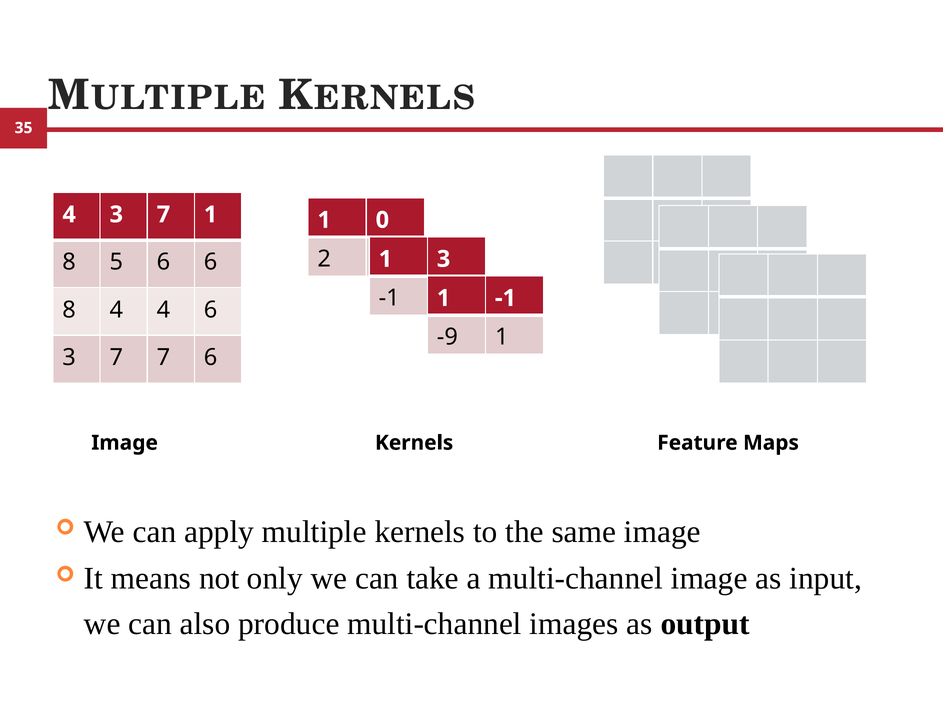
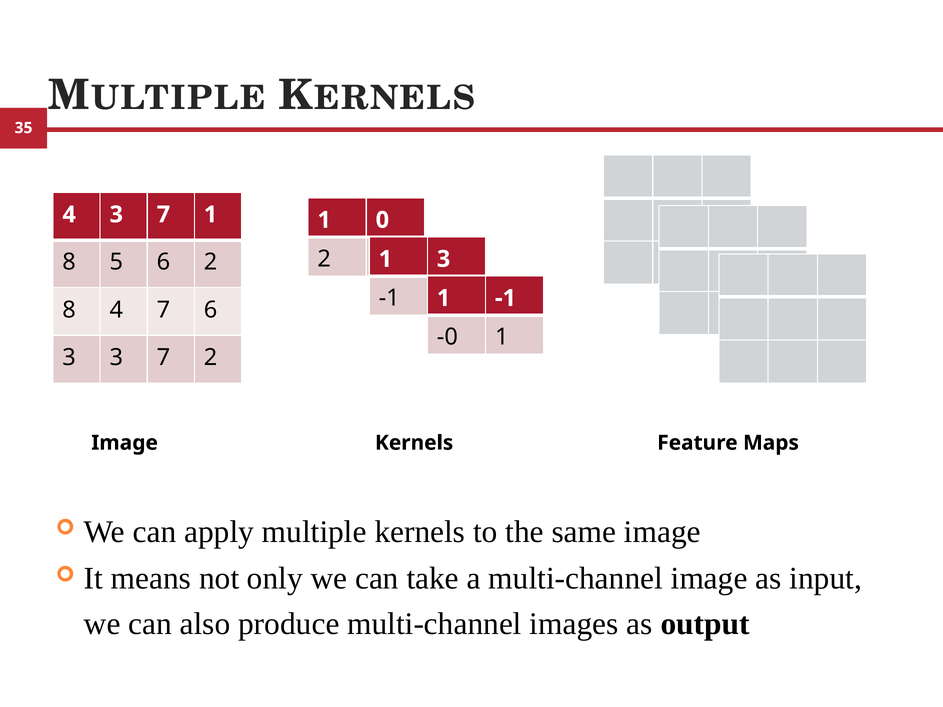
6 6: 6 -> 2
4 4: 4 -> 7
-9: -9 -> -0
7 at (116, 357): 7 -> 3
7 6: 6 -> 2
